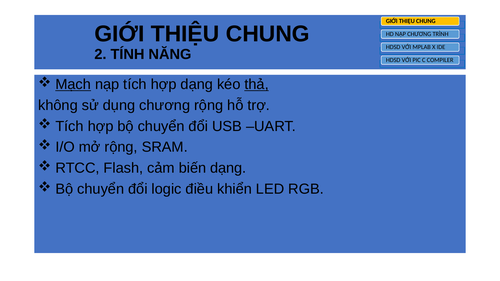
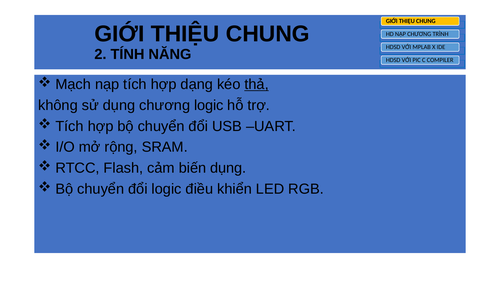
Mạch underline: present -> none
chương rộng: rộng -> logic
biến dạng: dạng -> dụng
